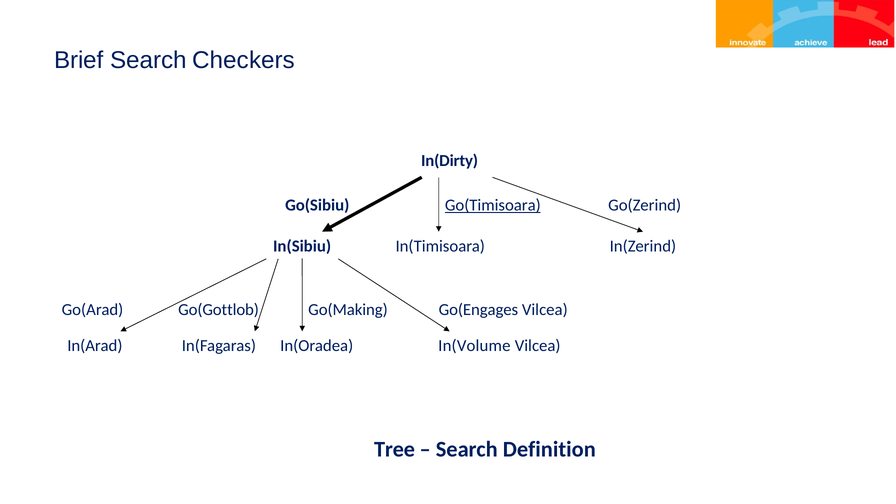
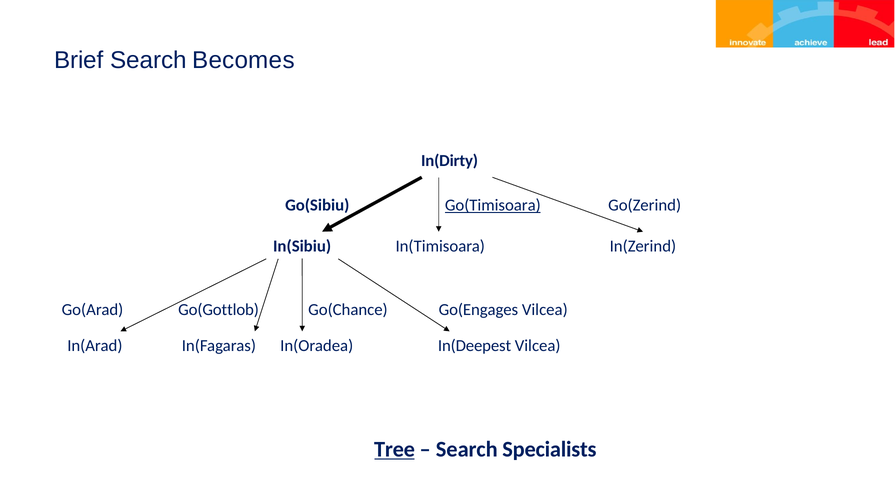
Checkers: Checkers -> Becomes
Go(Making: Go(Making -> Go(Chance
In(Volume: In(Volume -> In(Deepest
Tree underline: none -> present
Definition: Definition -> Specialists
